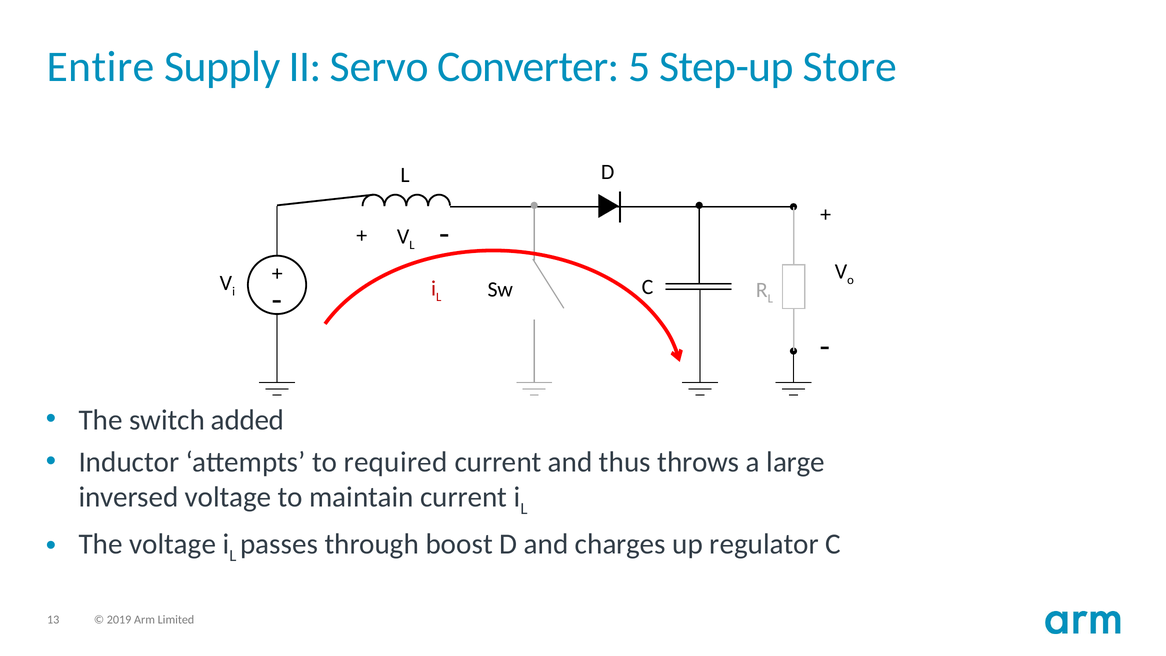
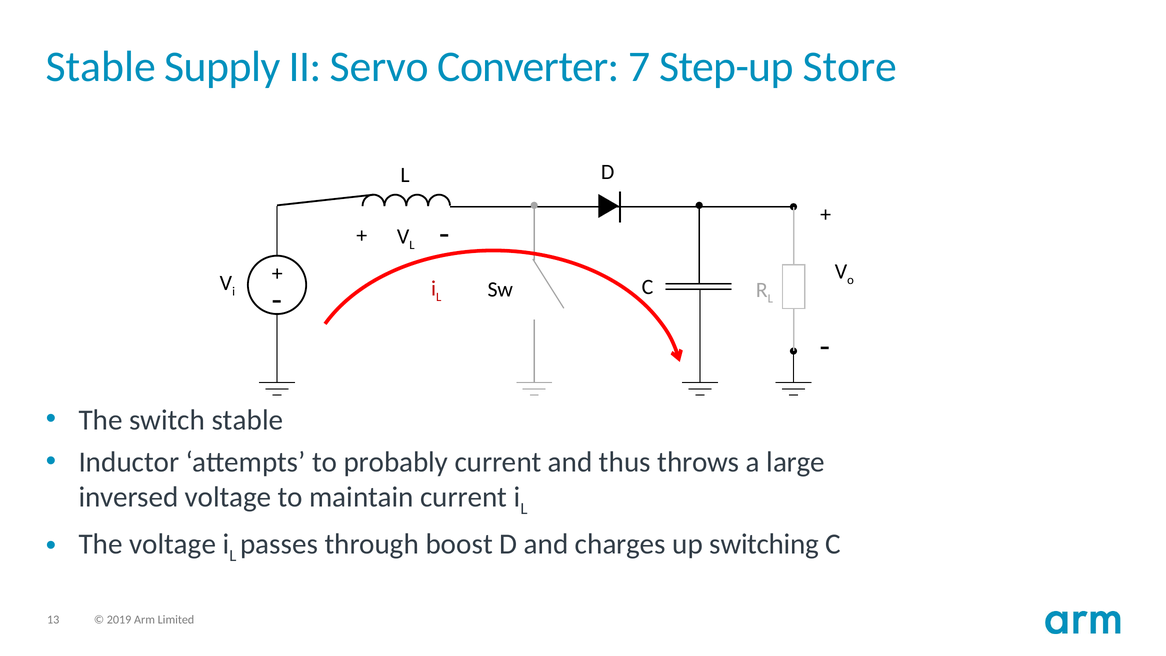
Entire at (101, 67): Entire -> Stable
5: 5 -> 7
switch added: added -> stable
required: required -> probably
regulator: regulator -> switching
